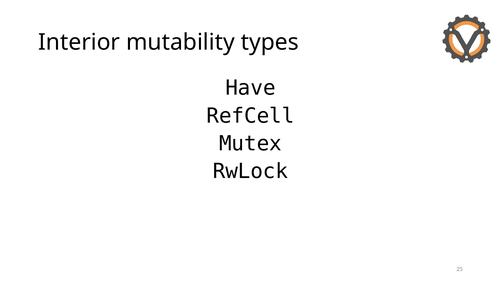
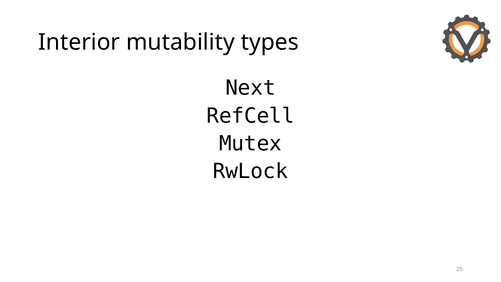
Have: Have -> Next
